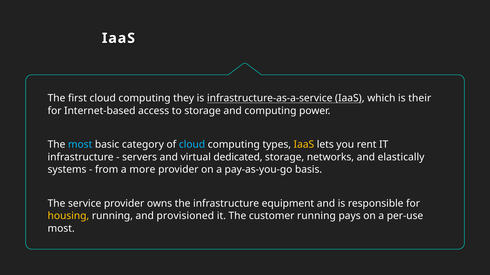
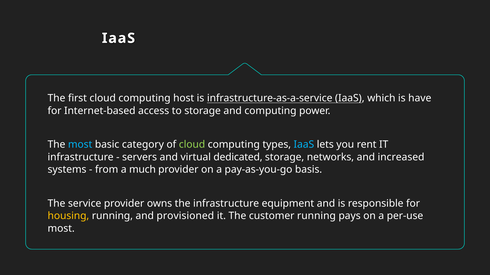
they: they -> host
their: their -> have
cloud at (192, 145) colour: light blue -> light green
IaaS at (304, 145) colour: yellow -> light blue
elastically: elastically -> increased
more: more -> much
